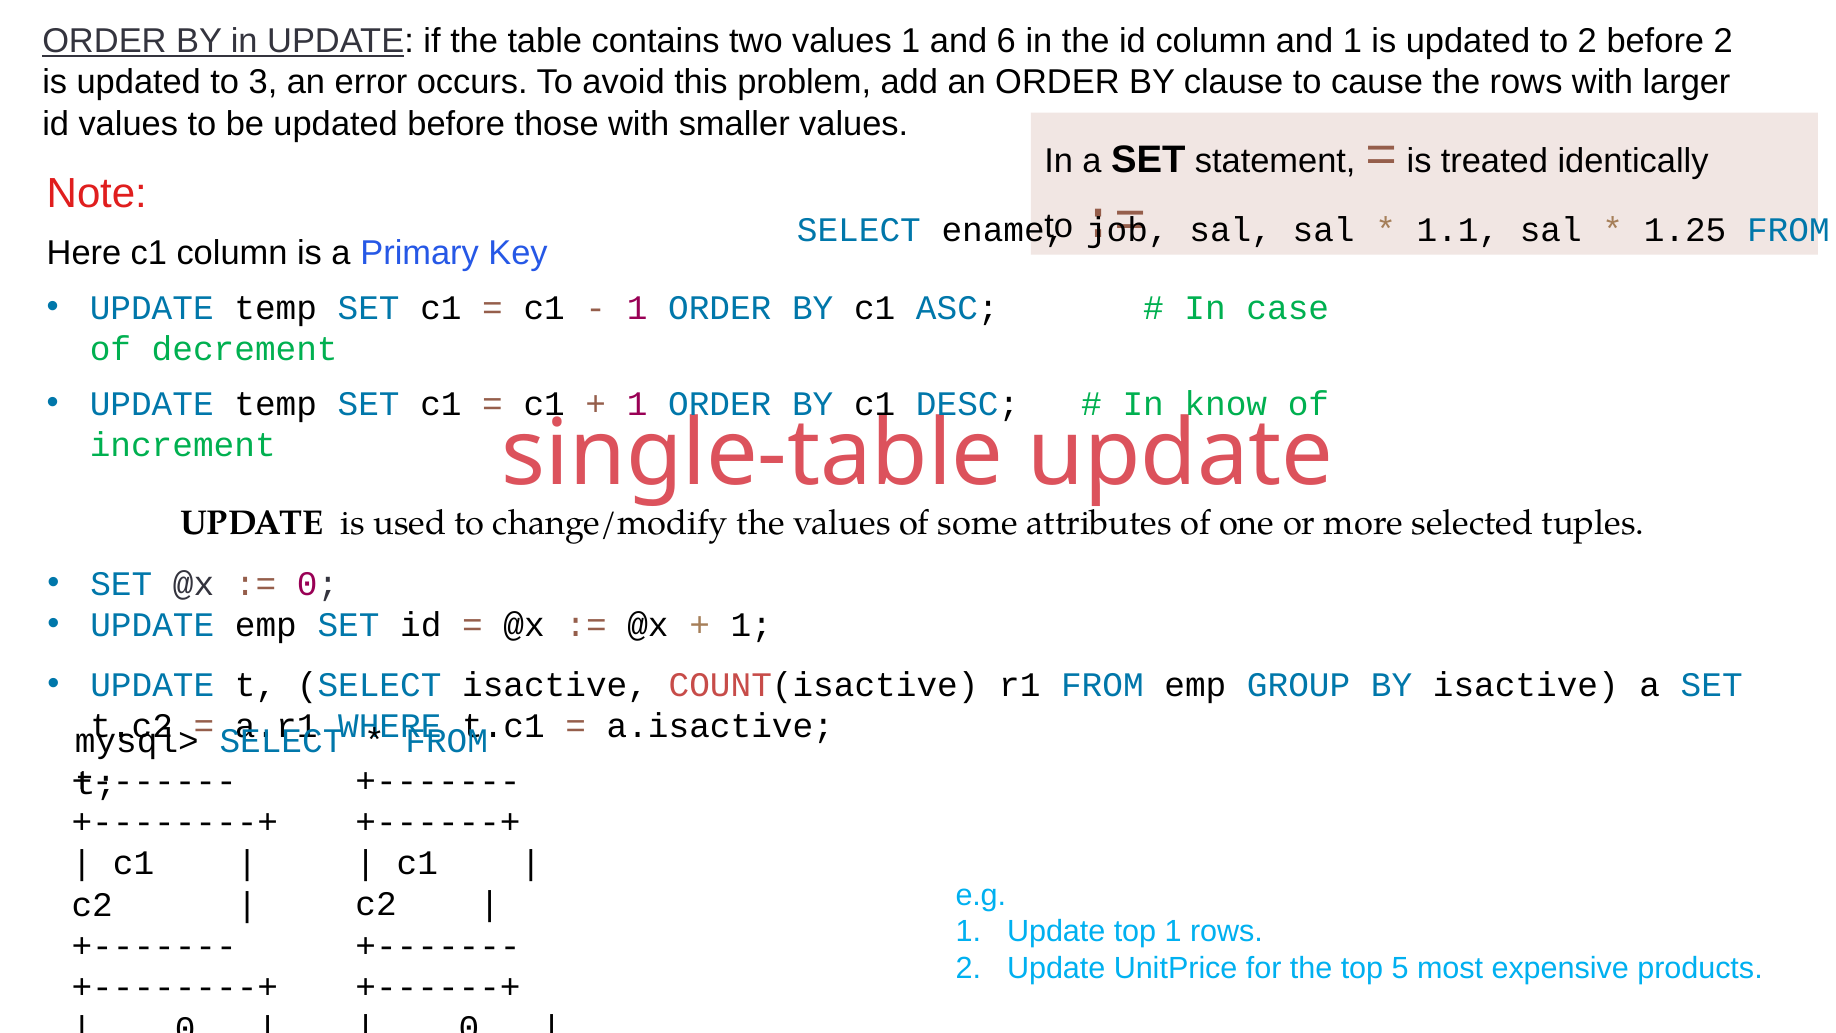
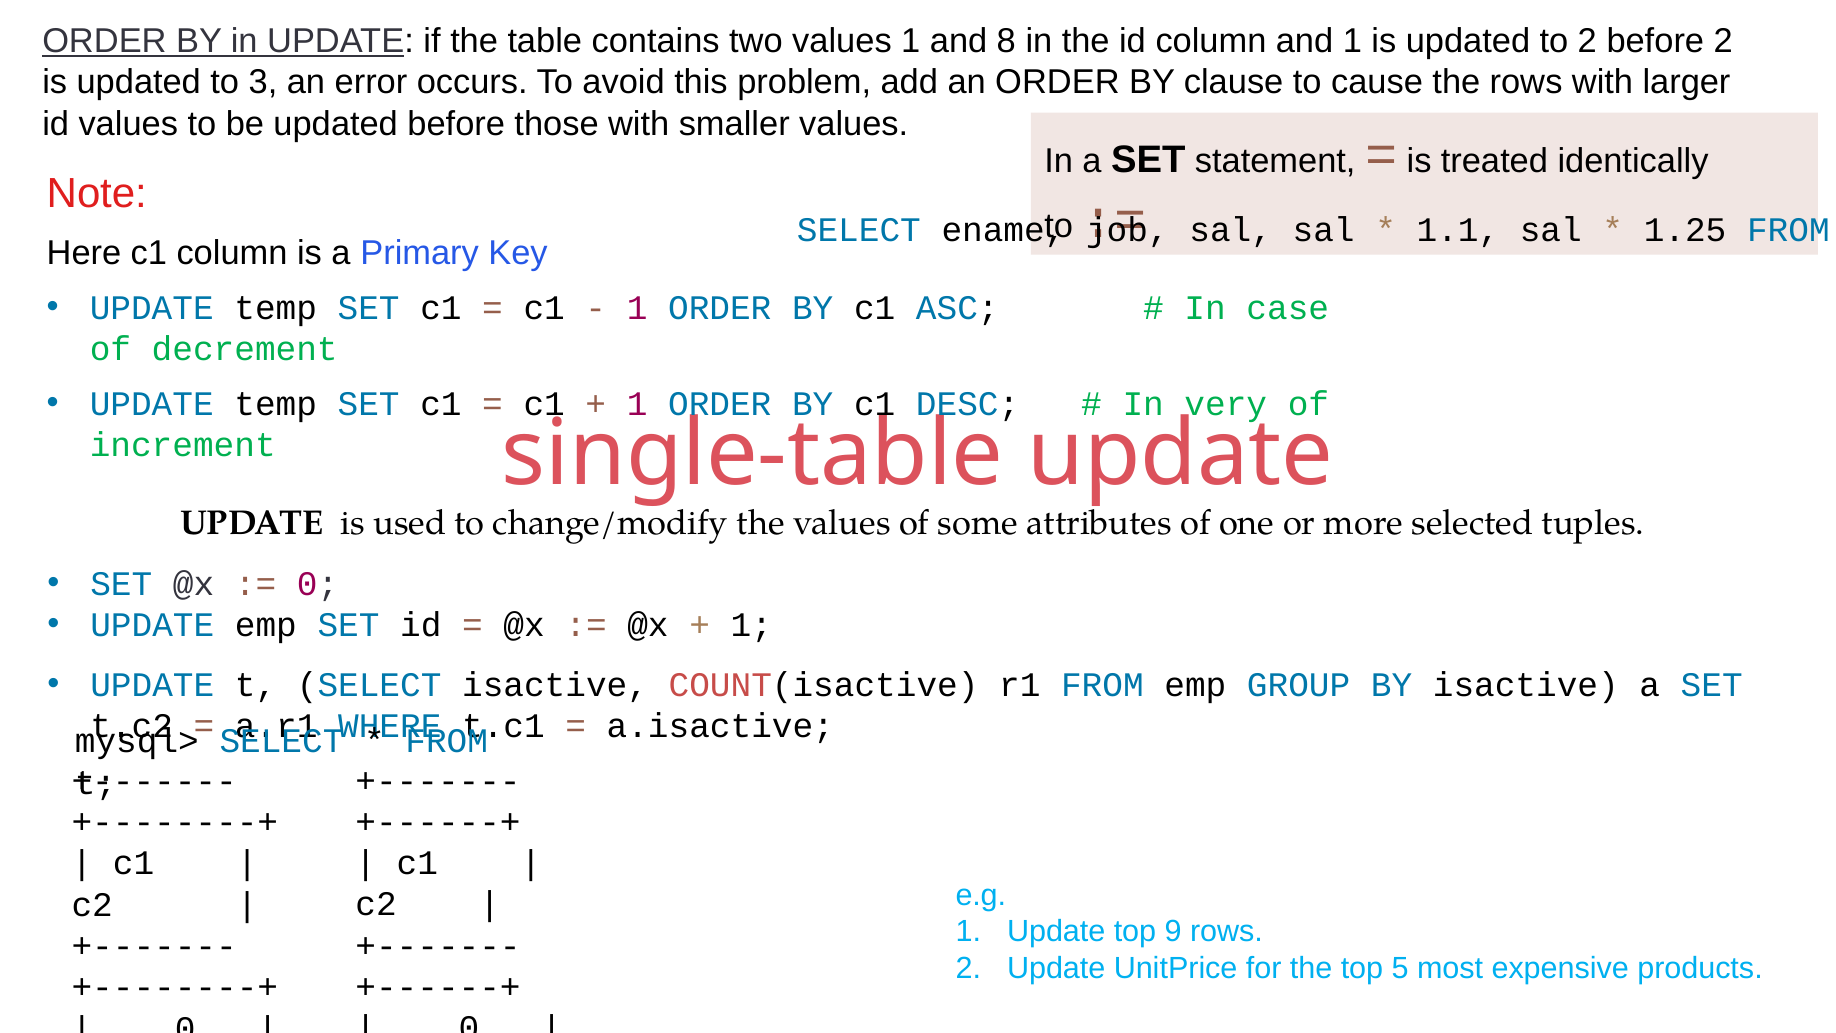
and 6: 6 -> 8
know: know -> very
top 1: 1 -> 9
